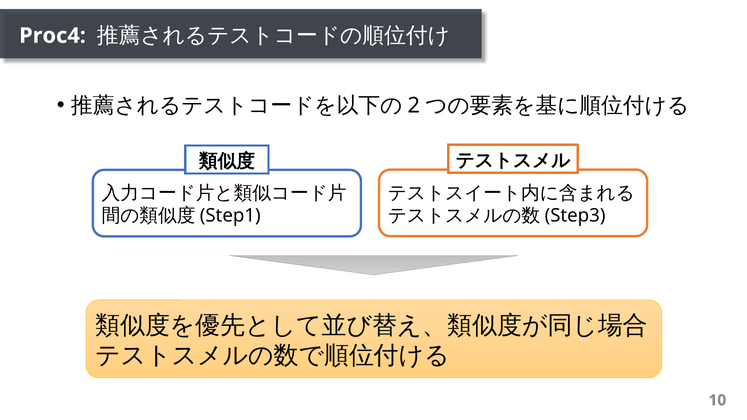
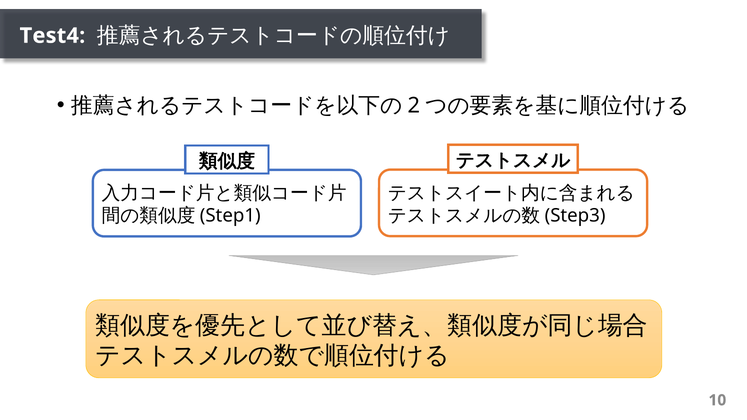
Proc4: Proc4 -> Test4
